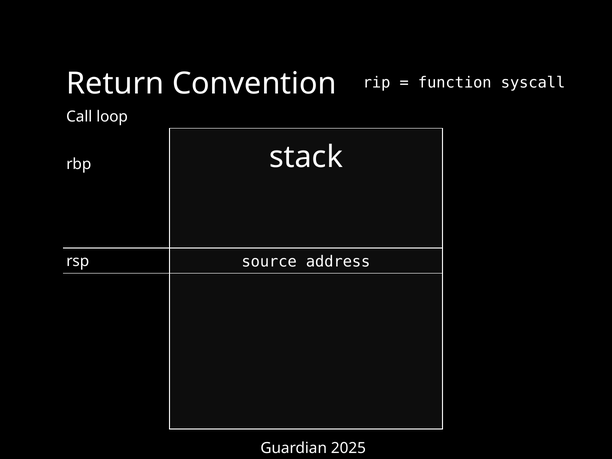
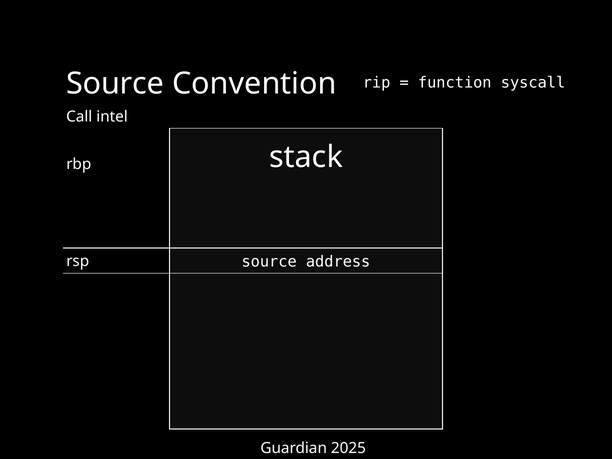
Return at (115, 84): Return -> Source
loop: loop -> intel
